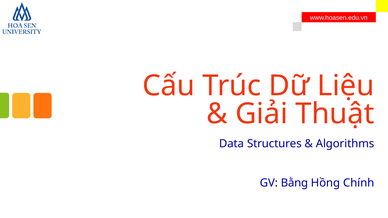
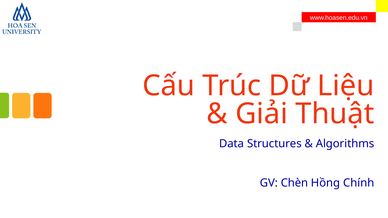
Bằng: Bằng -> Chèn
